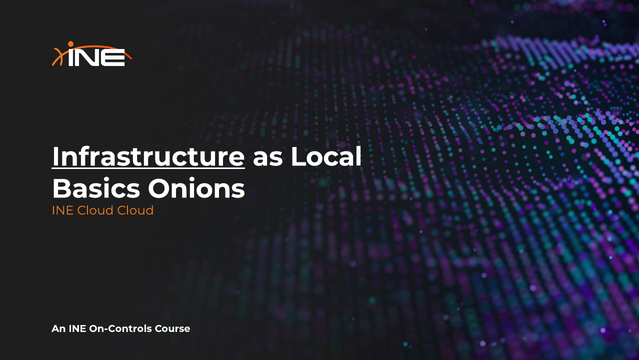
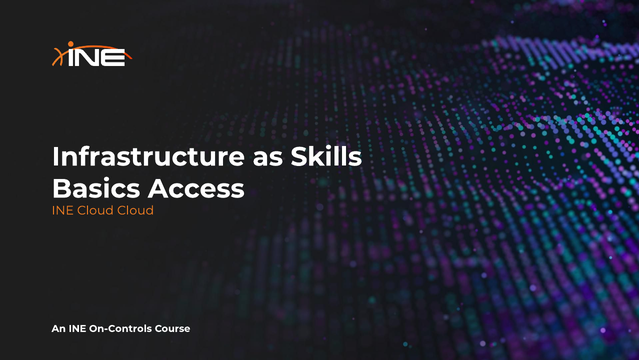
Infrastructure underline: present -> none
Local: Local -> Skills
Onions: Onions -> Access
